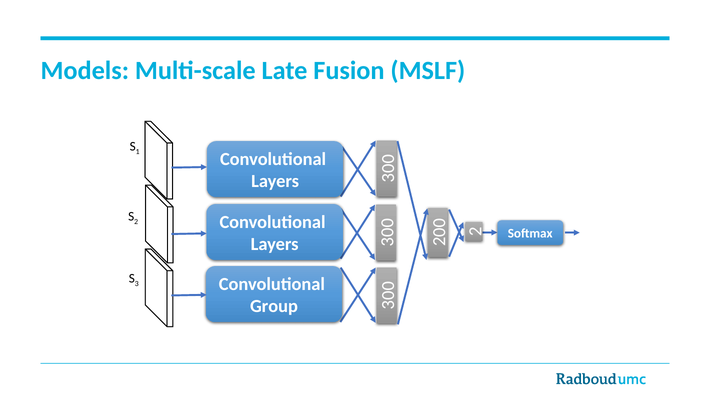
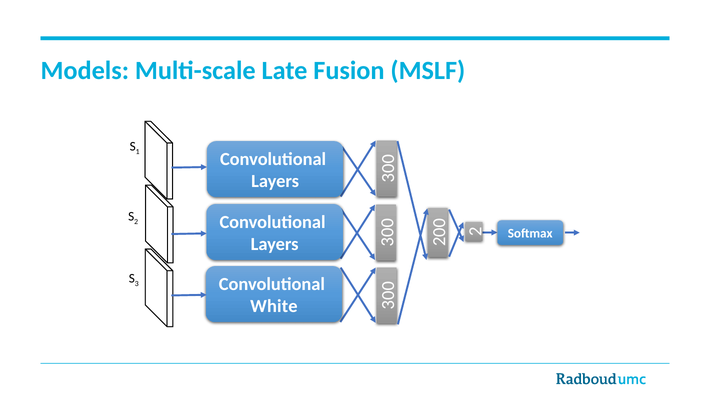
Group: Group -> White
